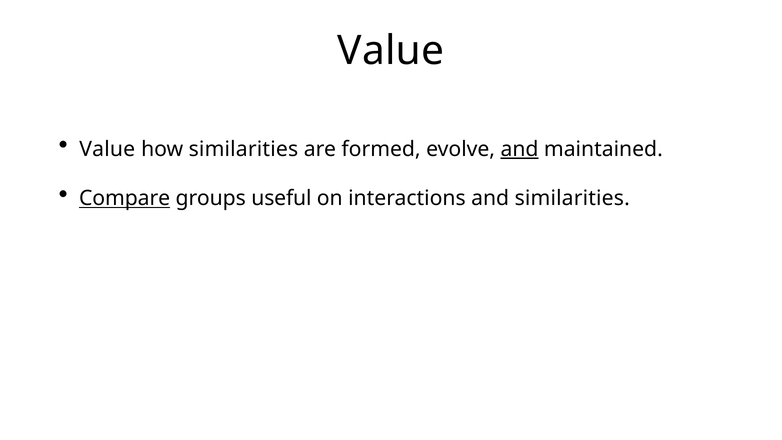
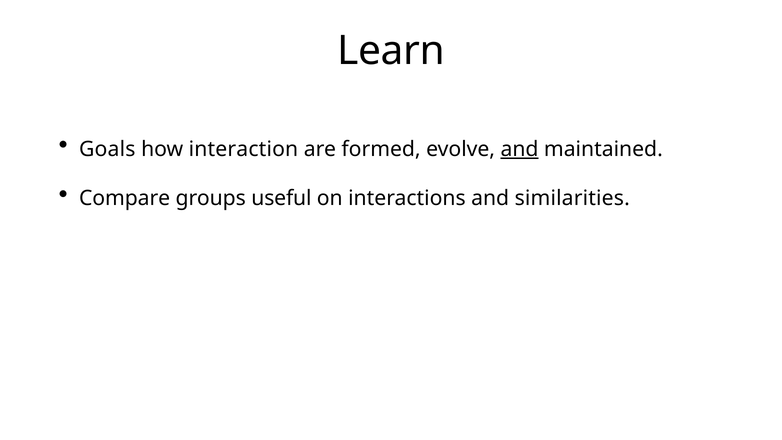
Value at (391, 51): Value -> Learn
Value at (107, 149): Value -> Goals
how similarities: similarities -> interaction
Compare underline: present -> none
